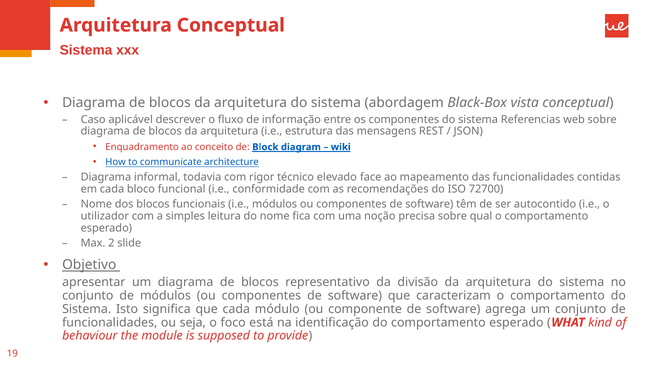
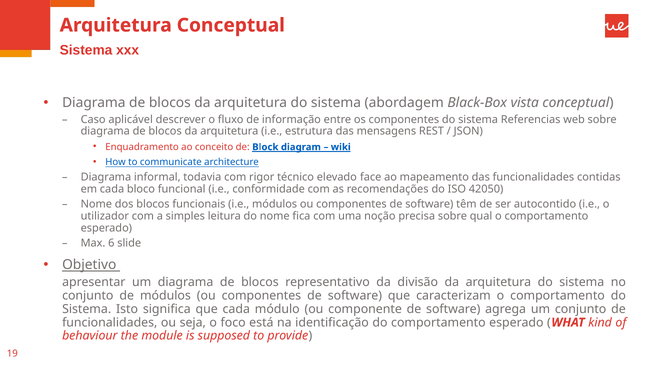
72700: 72700 -> 42050
2: 2 -> 6
